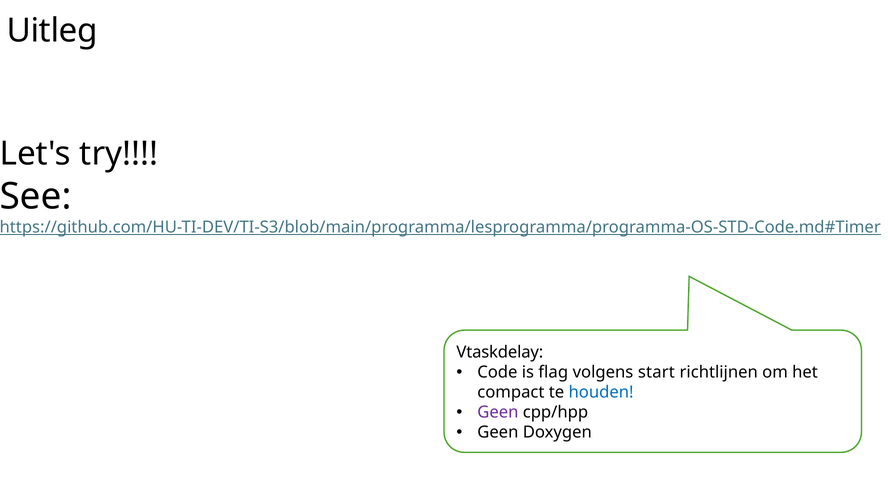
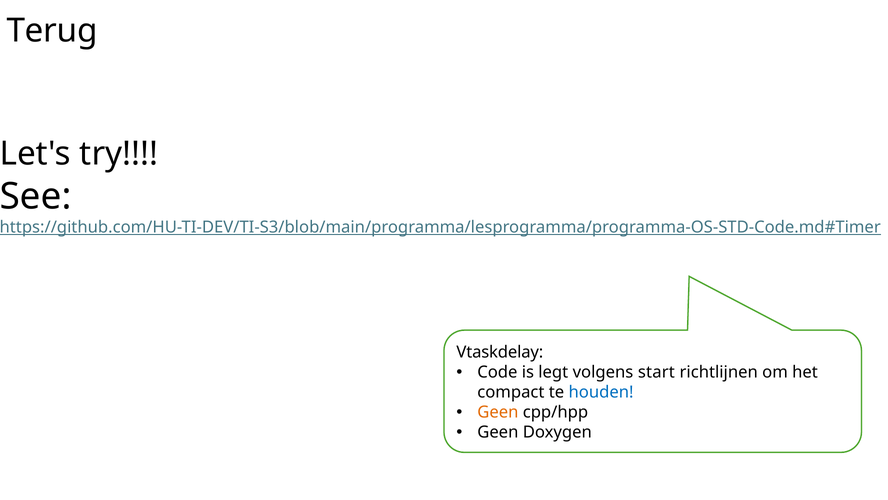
Uitleg: Uitleg -> Terug
flag: flag -> legt
Geen at (498, 412) colour: purple -> orange
